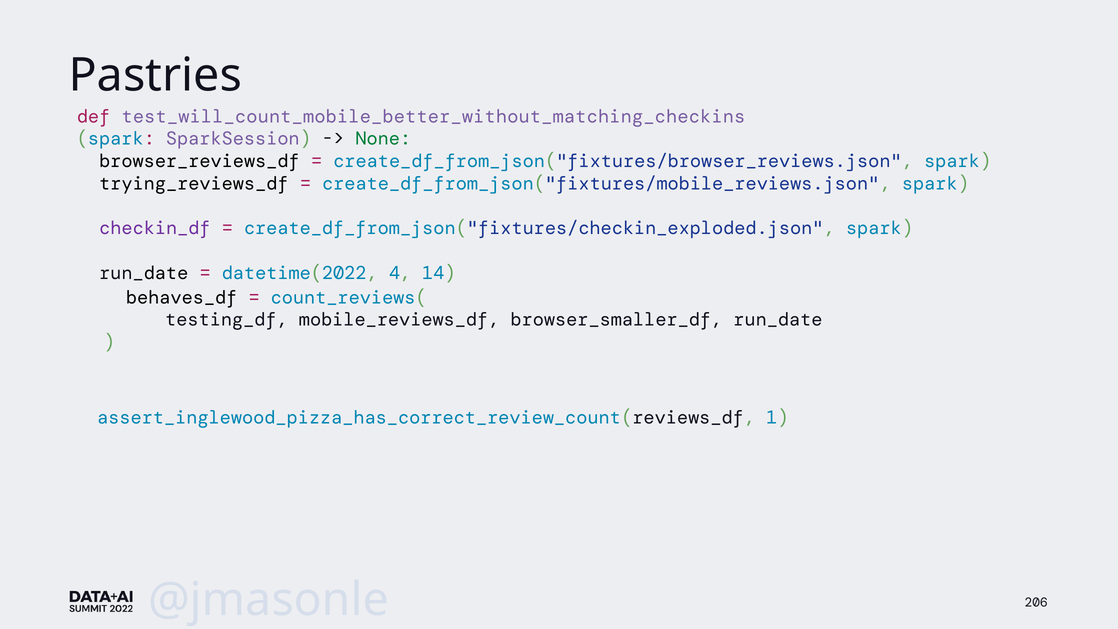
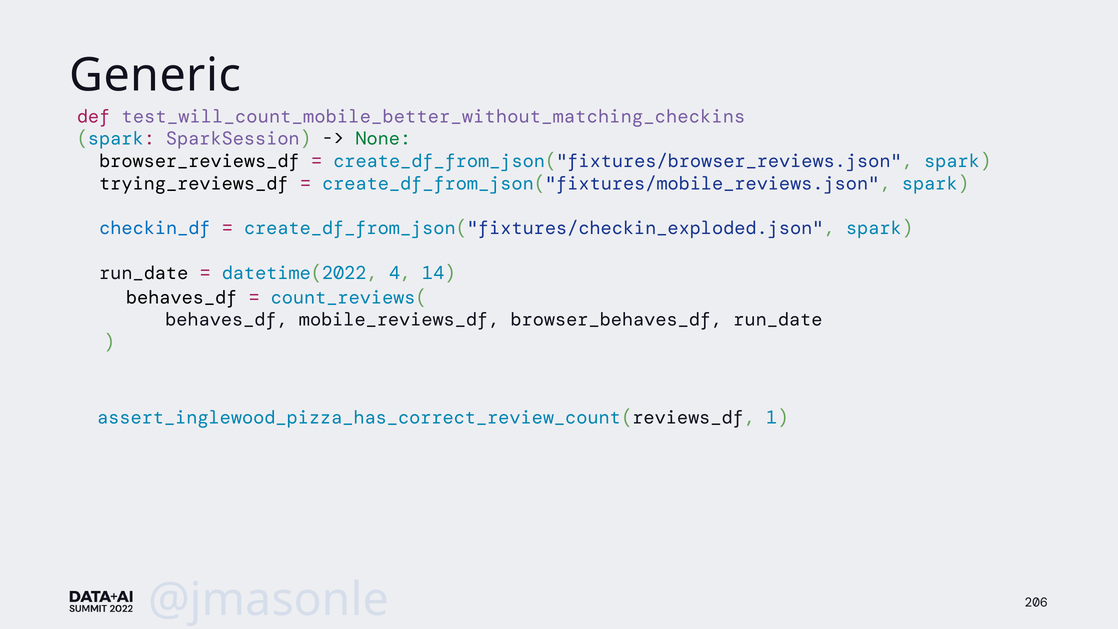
Pastries: Pastries -> Generic
checkin_df colour: purple -> blue
testing_df at (227, 320): testing_df -> behaves_df
browser_smaller_df: browser_smaller_df -> browser_behaves_df
